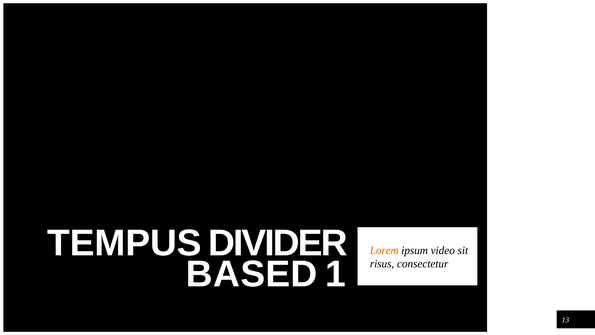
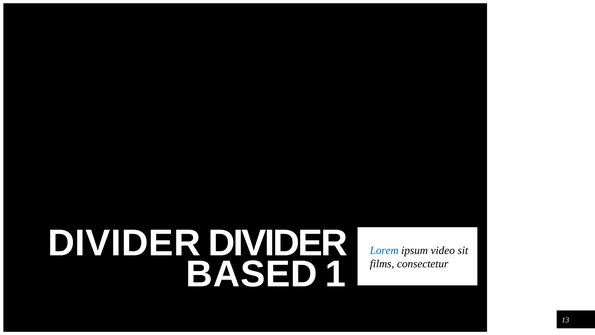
TEMPUS at (124, 243): TEMPUS -> DIVIDER
Lorem colour: orange -> blue
risus: risus -> films
